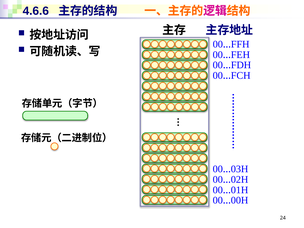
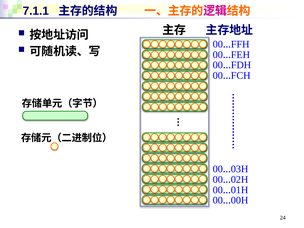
4.6.6: 4.6.6 -> 7.1.1
